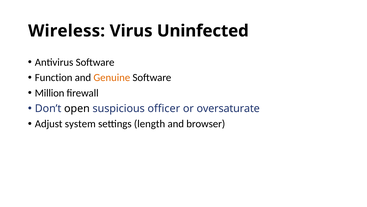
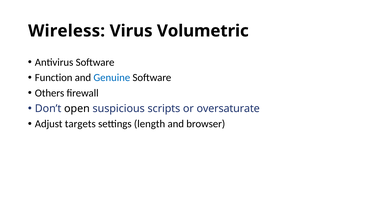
Uninfected: Uninfected -> Volumetric
Genuine colour: orange -> blue
Million: Million -> Others
officer: officer -> scripts
system: system -> targets
